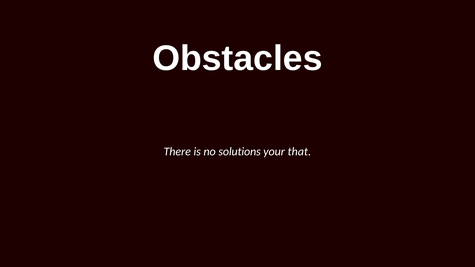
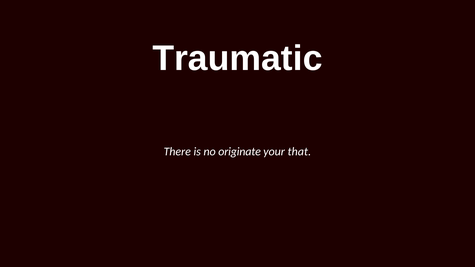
Obstacles: Obstacles -> Traumatic
solutions: solutions -> originate
